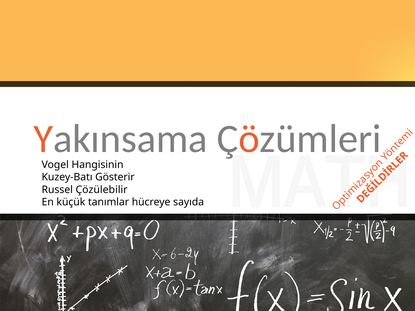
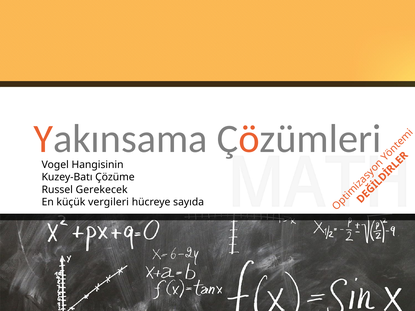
Gösterir: Gösterir -> Çözüme
Çözülebilir: Çözülebilir -> Gerekecek
tanımlar: tanımlar -> vergileri
